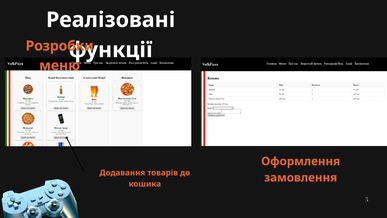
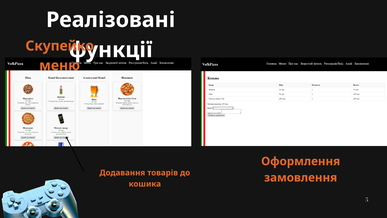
Розробки: Розробки -> Скупейко
